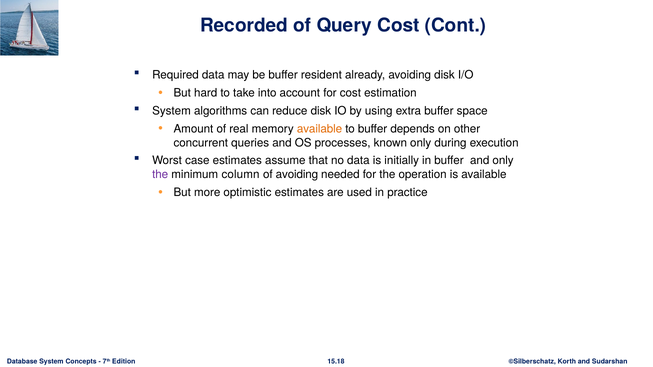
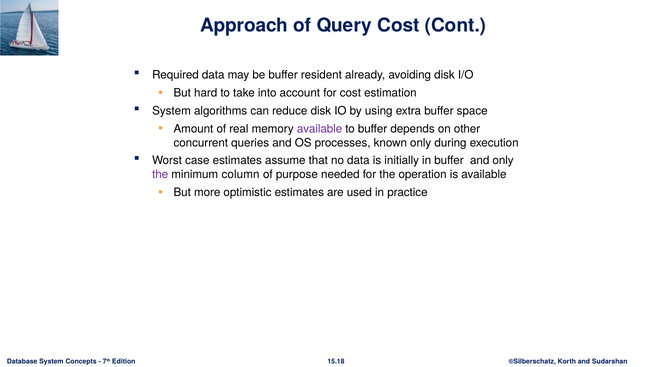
Recorded: Recorded -> Approach
available at (319, 129) colour: orange -> purple
of avoiding: avoiding -> purpose
